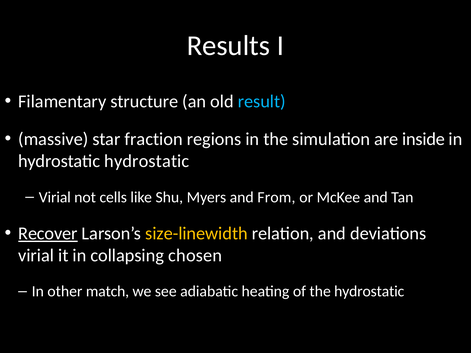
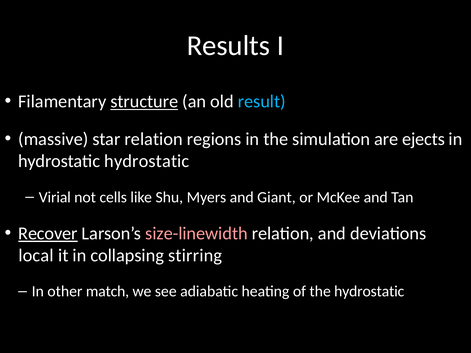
structure underline: none -> present
star fraction: fraction -> relation
inside: inside -> ejects
From: From -> Giant
size-linewidth colour: yellow -> pink
virial at (36, 256): virial -> local
chosen: chosen -> stirring
